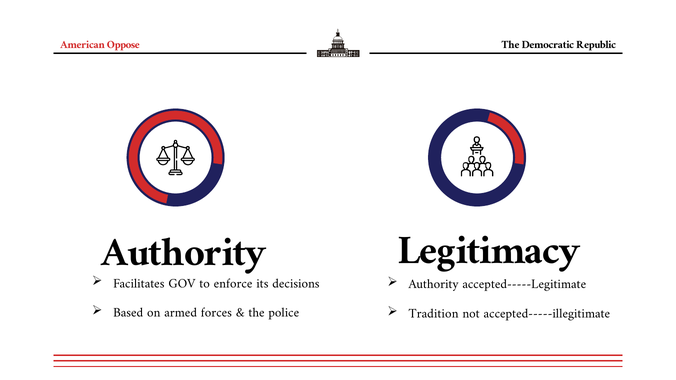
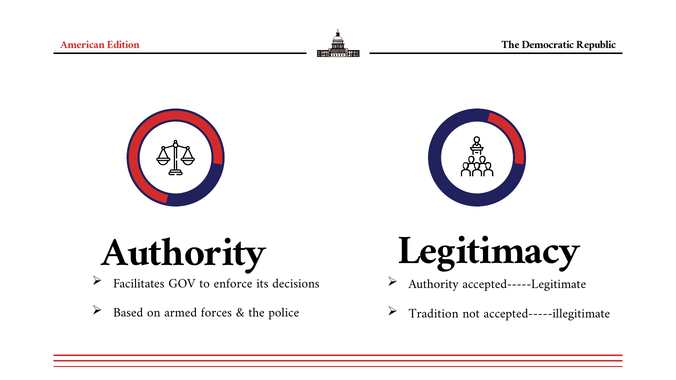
Oppose: Oppose -> Edition
